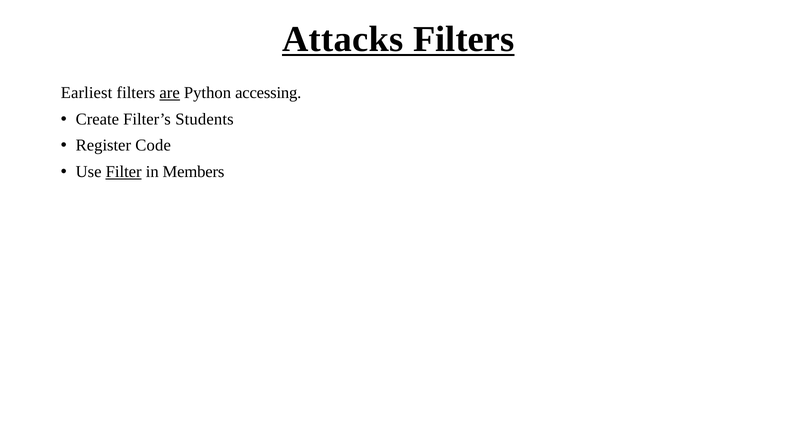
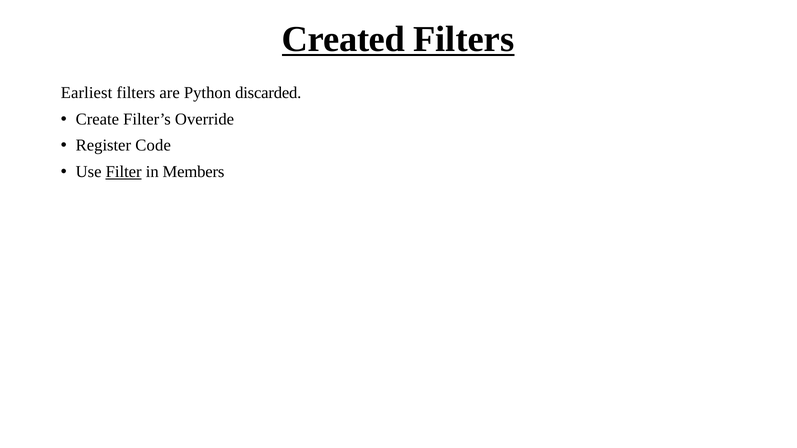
Attacks: Attacks -> Created
are underline: present -> none
accessing: accessing -> discarded
Students: Students -> Override
